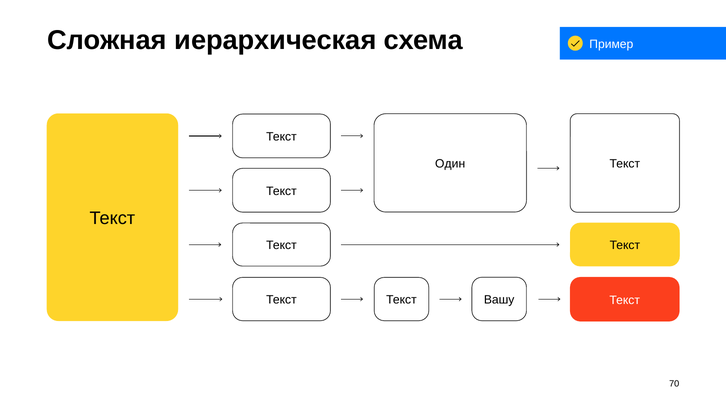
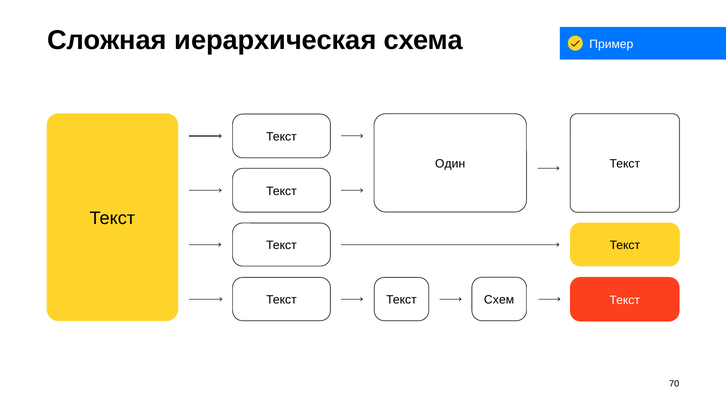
Вашу: Вашу -> Схем
